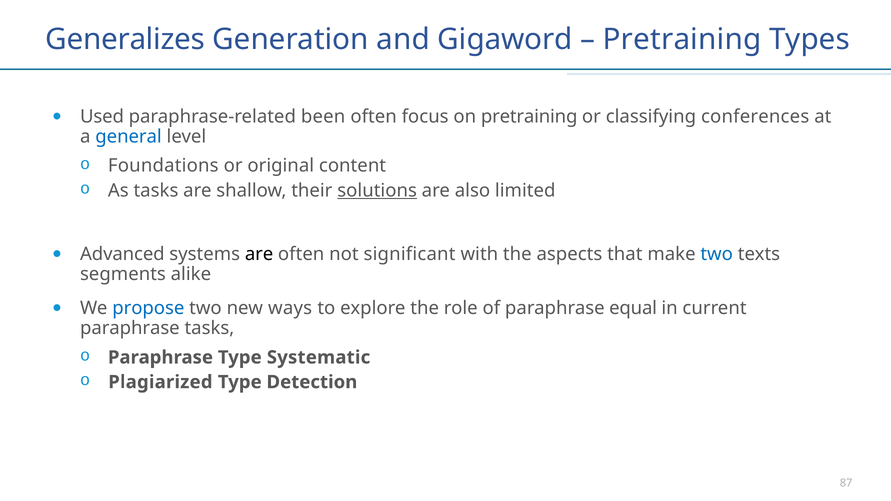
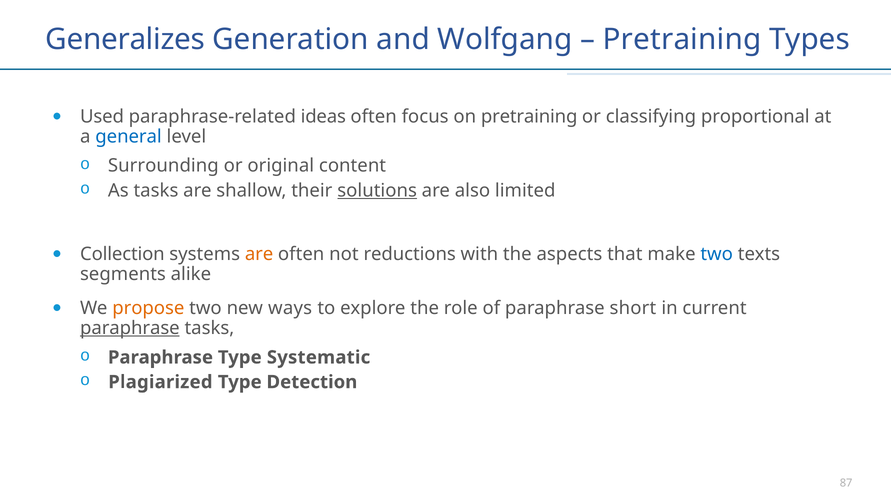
Gigaword: Gigaword -> Wolfgang
been: been -> ideas
conferences: conferences -> proportional
Foundations: Foundations -> Surrounding
Advanced: Advanced -> Collection
are at (259, 254) colour: black -> orange
significant: significant -> reductions
propose colour: blue -> orange
equal: equal -> short
paraphrase at (130, 328) underline: none -> present
